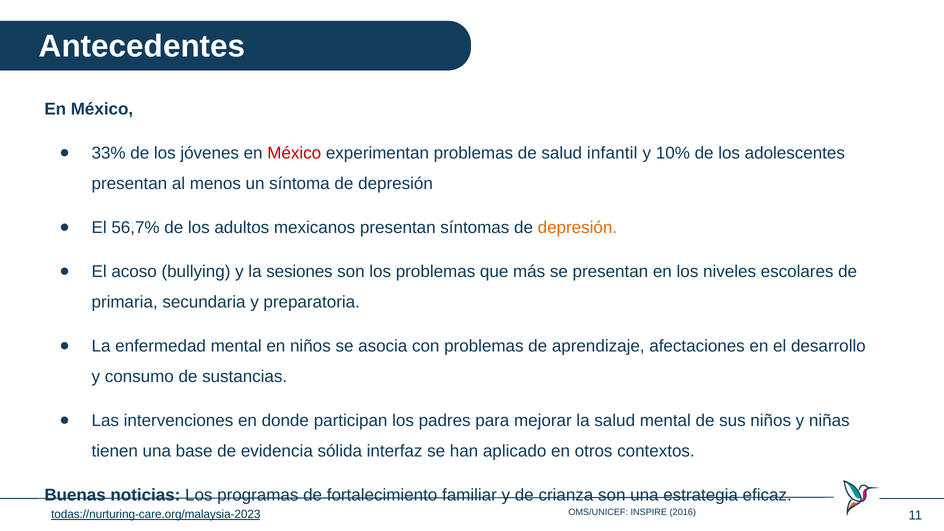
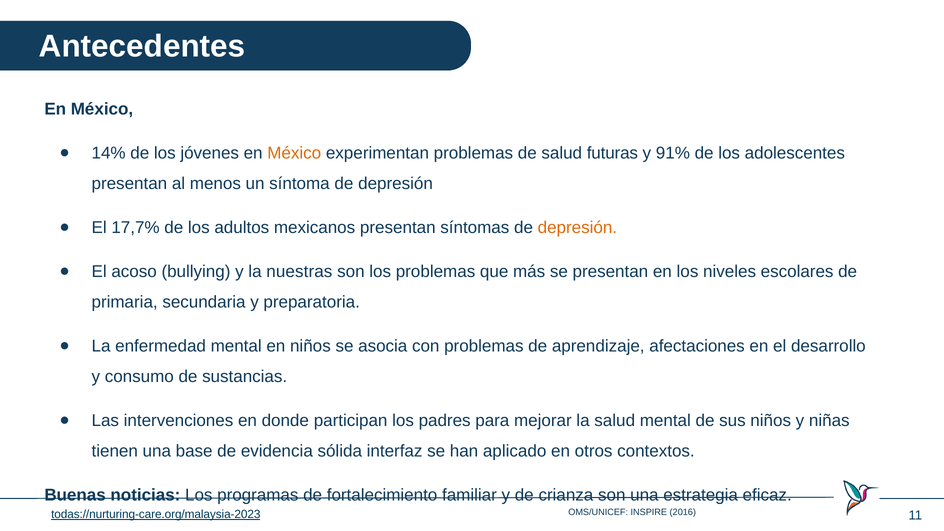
33%: 33% -> 14%
México at (294, 153) colour: red -> orange
infantil: infantil -> futuras
10%: 10% -> 91%
56,7%: 56,7% -> 17,7%
sesiones: sesiones -> nuestras
